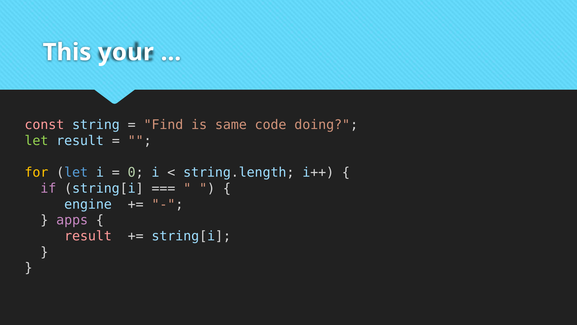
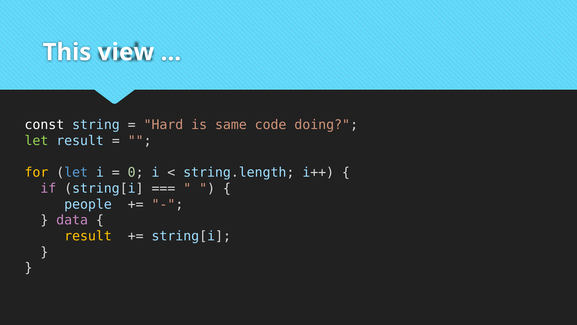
your: your -> view
const colour: pink -> white
Find: Find -> Hard
engine: engine -> people
apps: apps -> data
result at (88, 236) colour: pink -> yellow
